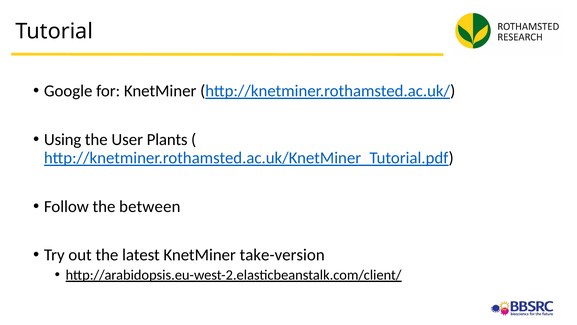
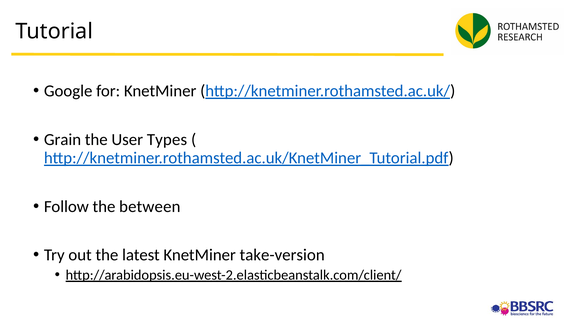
Using: Using -> Grain
Plants: Plants -> Types
